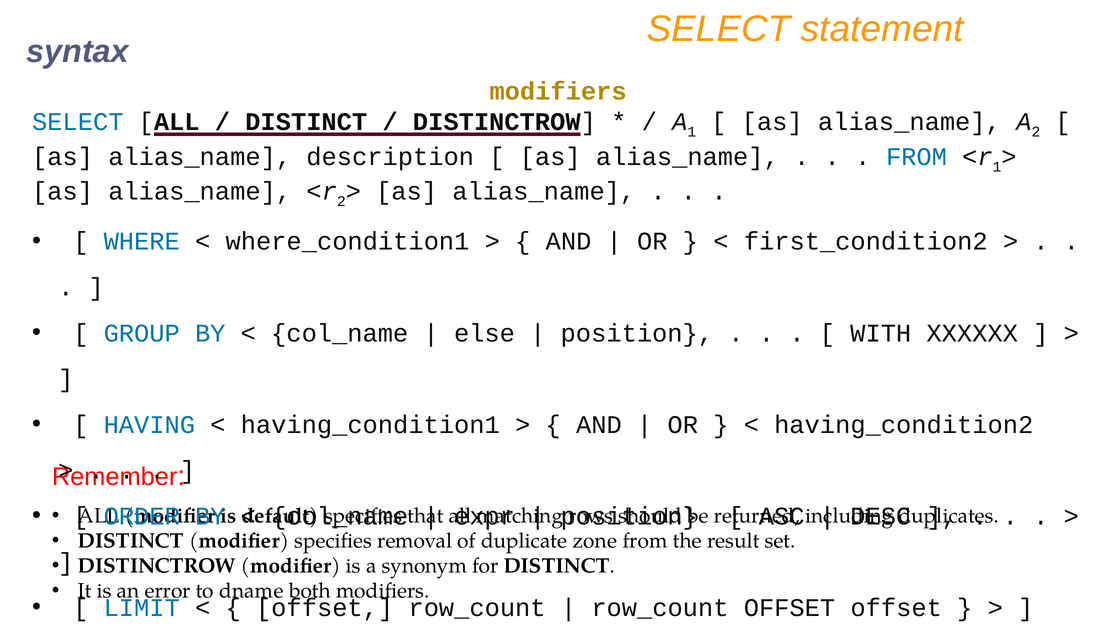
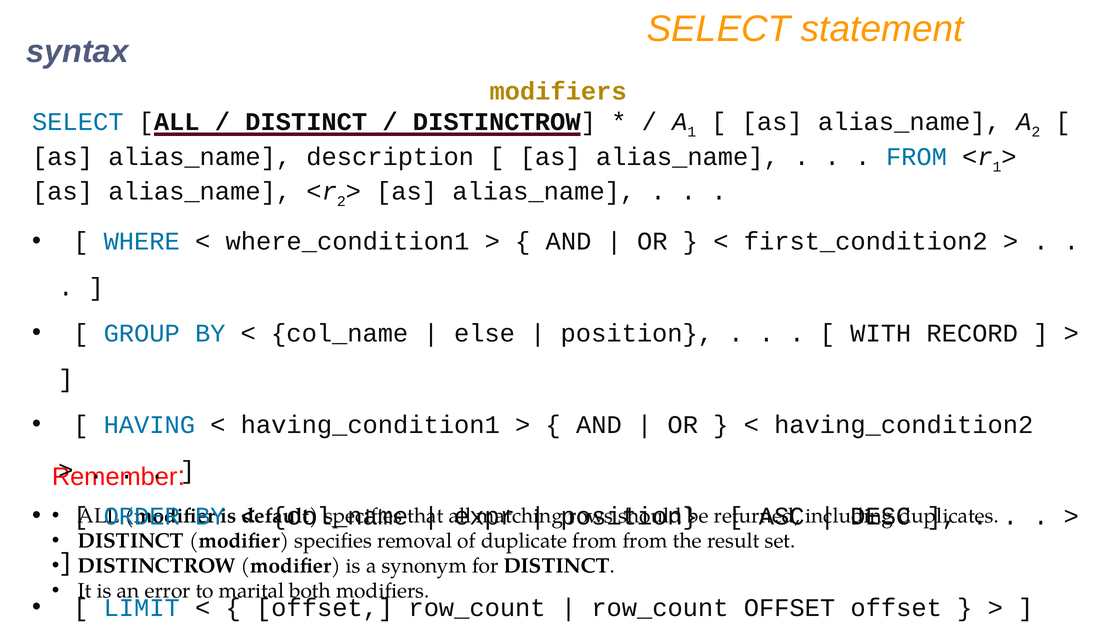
XXXXXX: XXXXXX -> RECORD
duplicate zone: zone -> from
dname: dname -> marital
